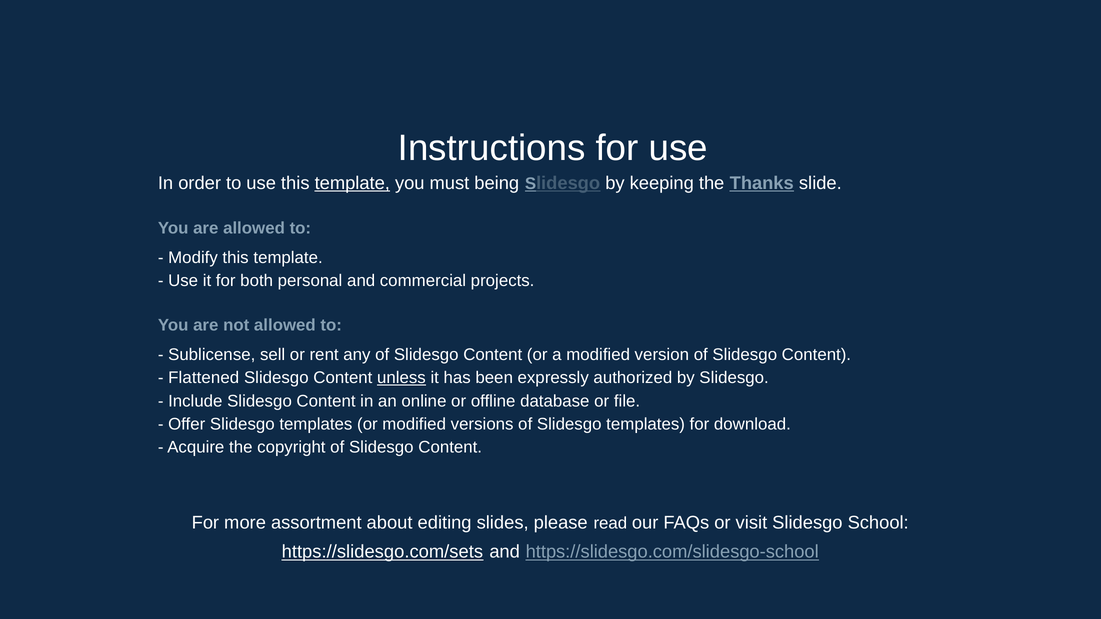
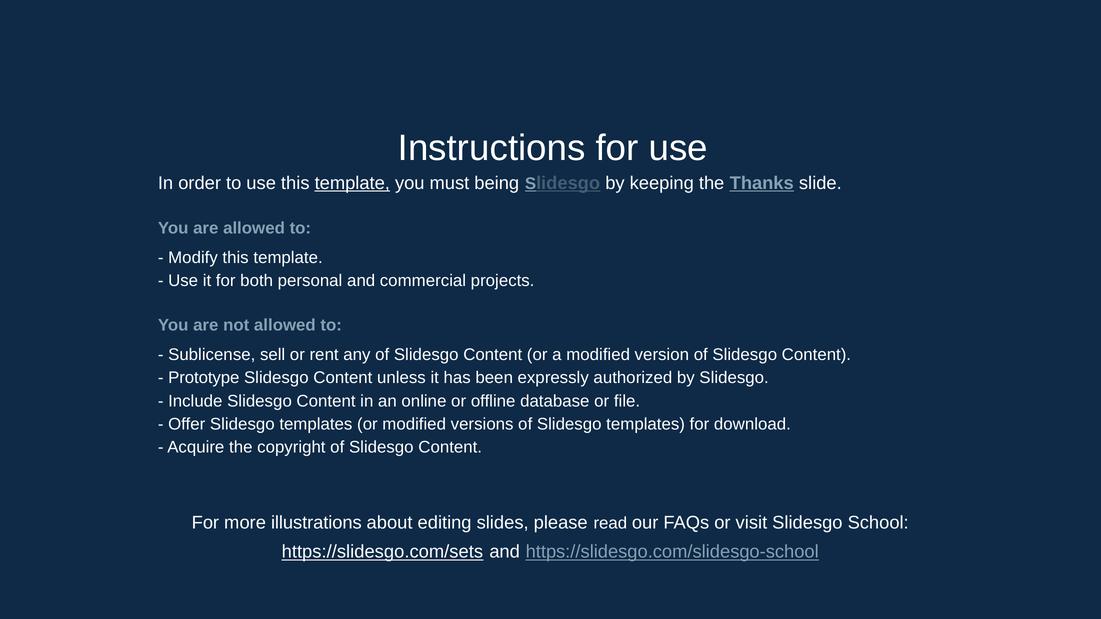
Flattened: Flattened -> Prototype
unless underline: present -> none
assortment: assortment -> illustrations
